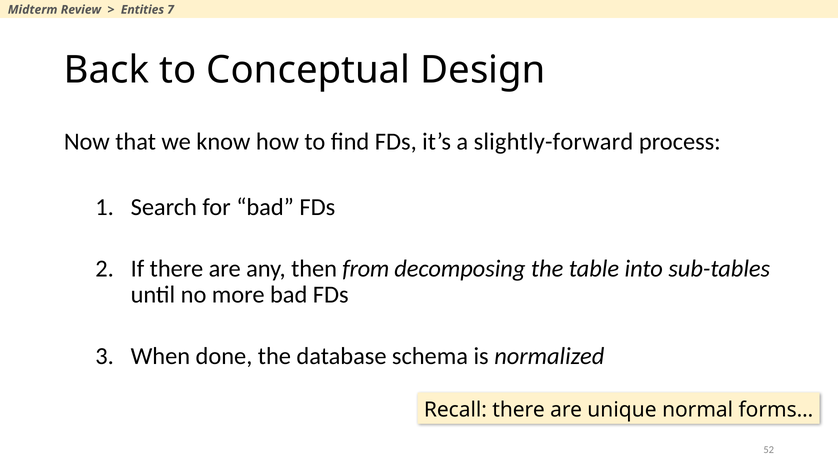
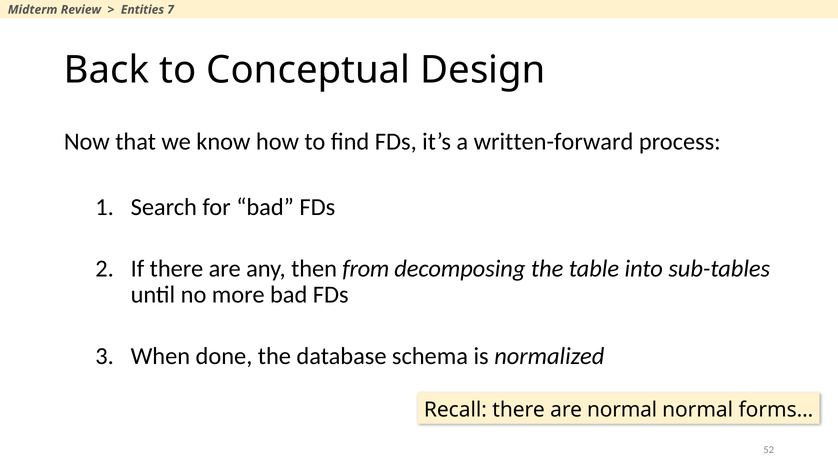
slightly-forward: slightly-forward -> written-forward
are unique: unique -> normal
